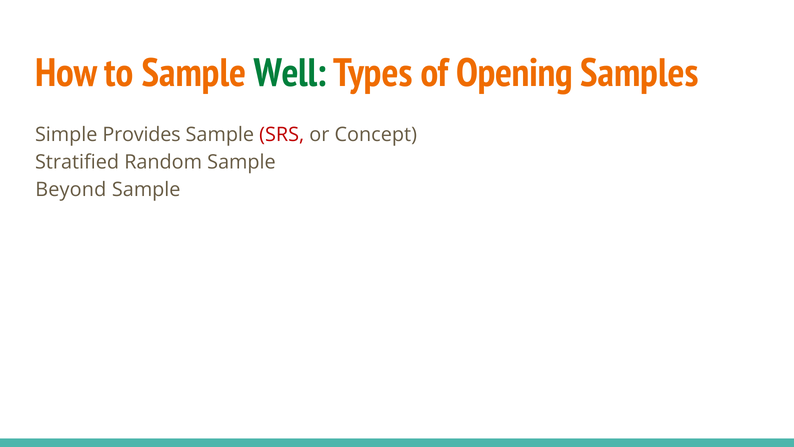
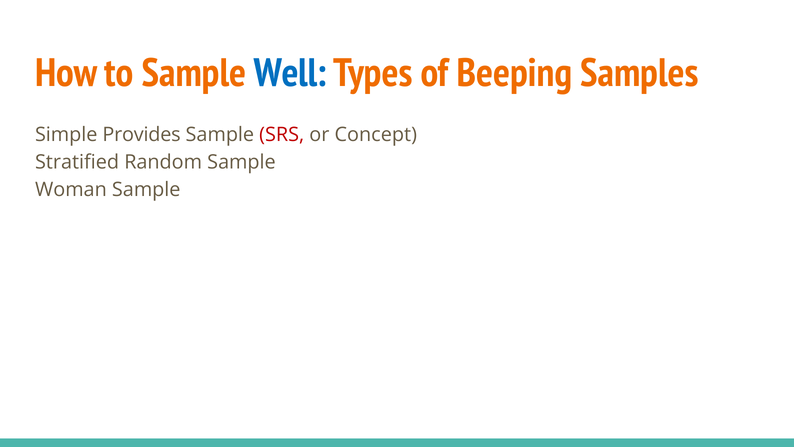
Well colour: green -> blue
Opening: Opening -> Beeping
Beyond: Beyond -> Woman
